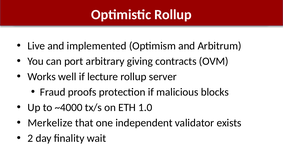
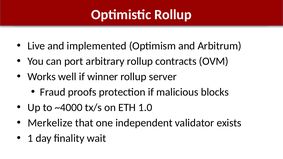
arbitrary giving: giving -> rollup
lecture: lecture -> winner
2: 2 -> 1
